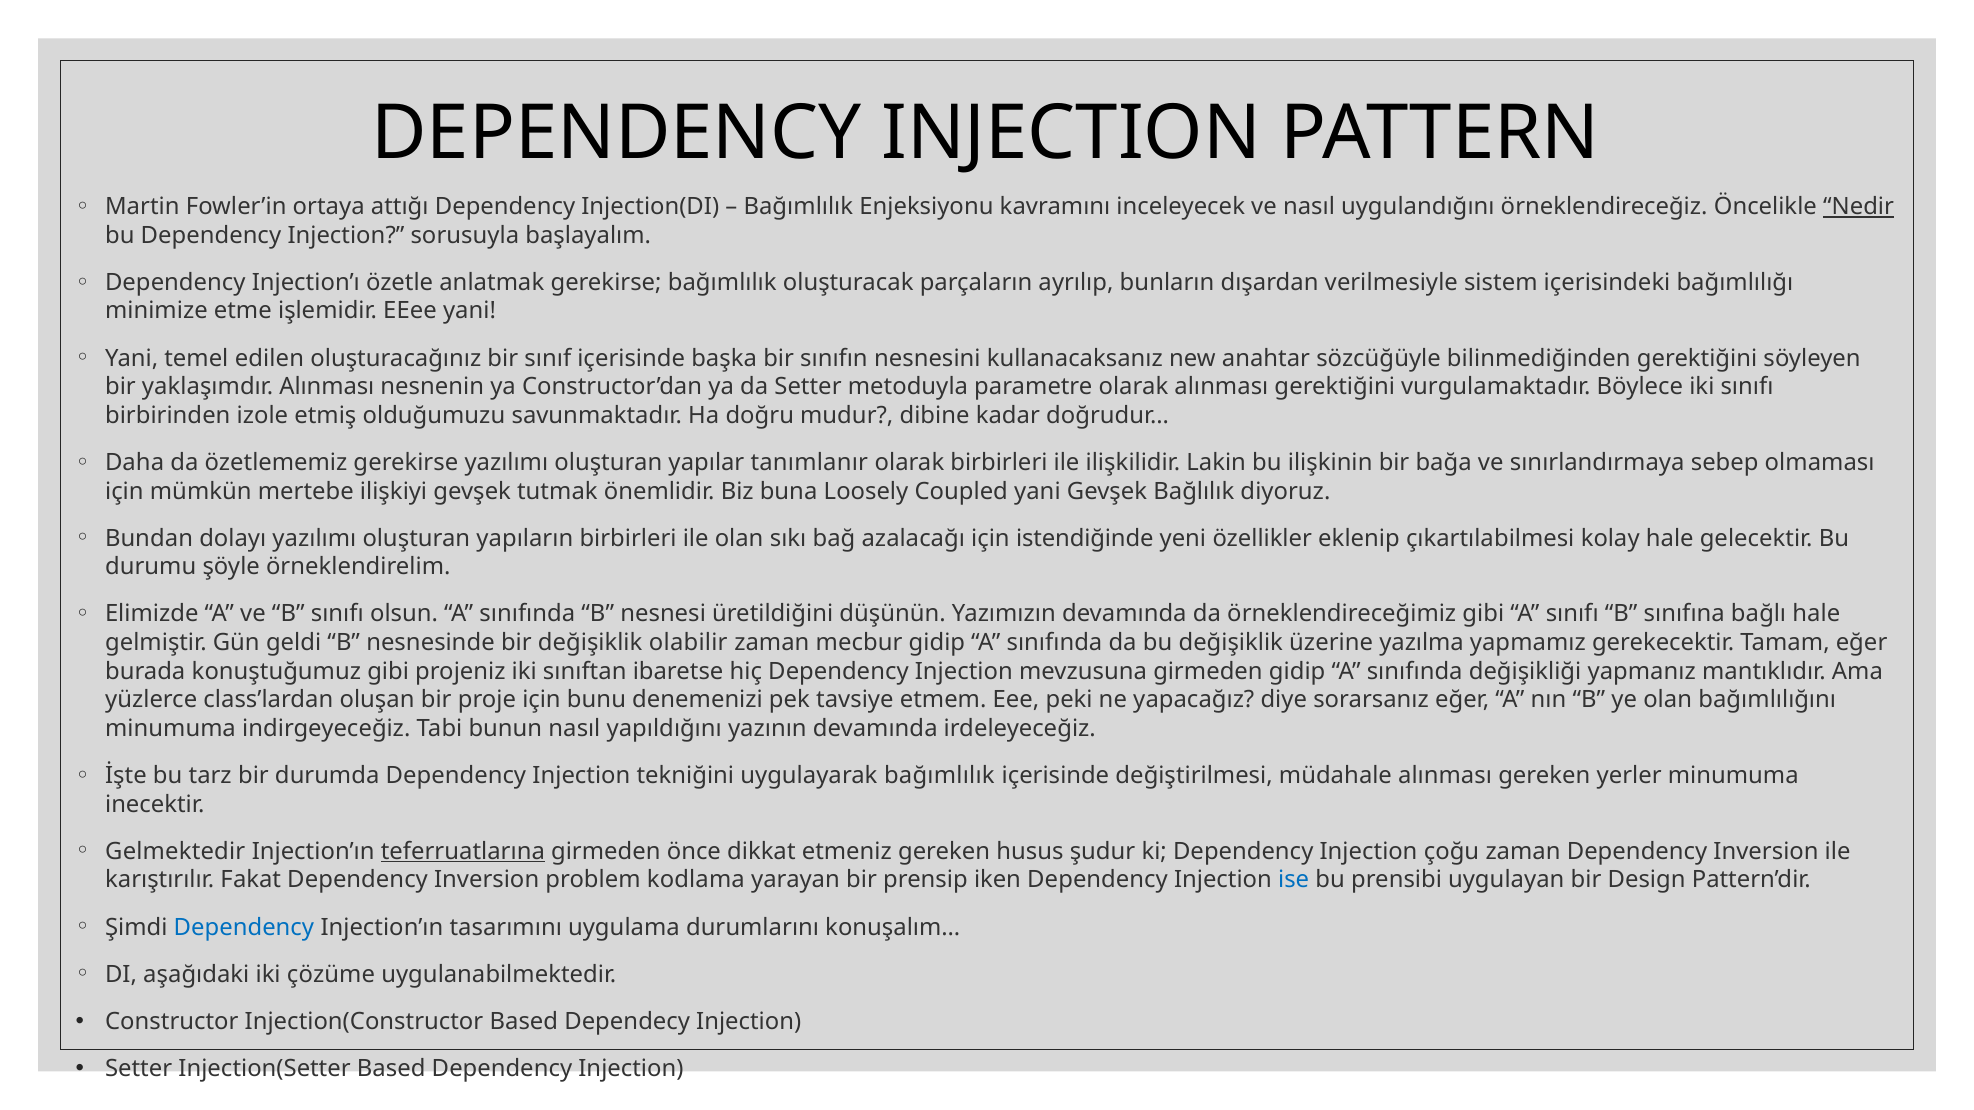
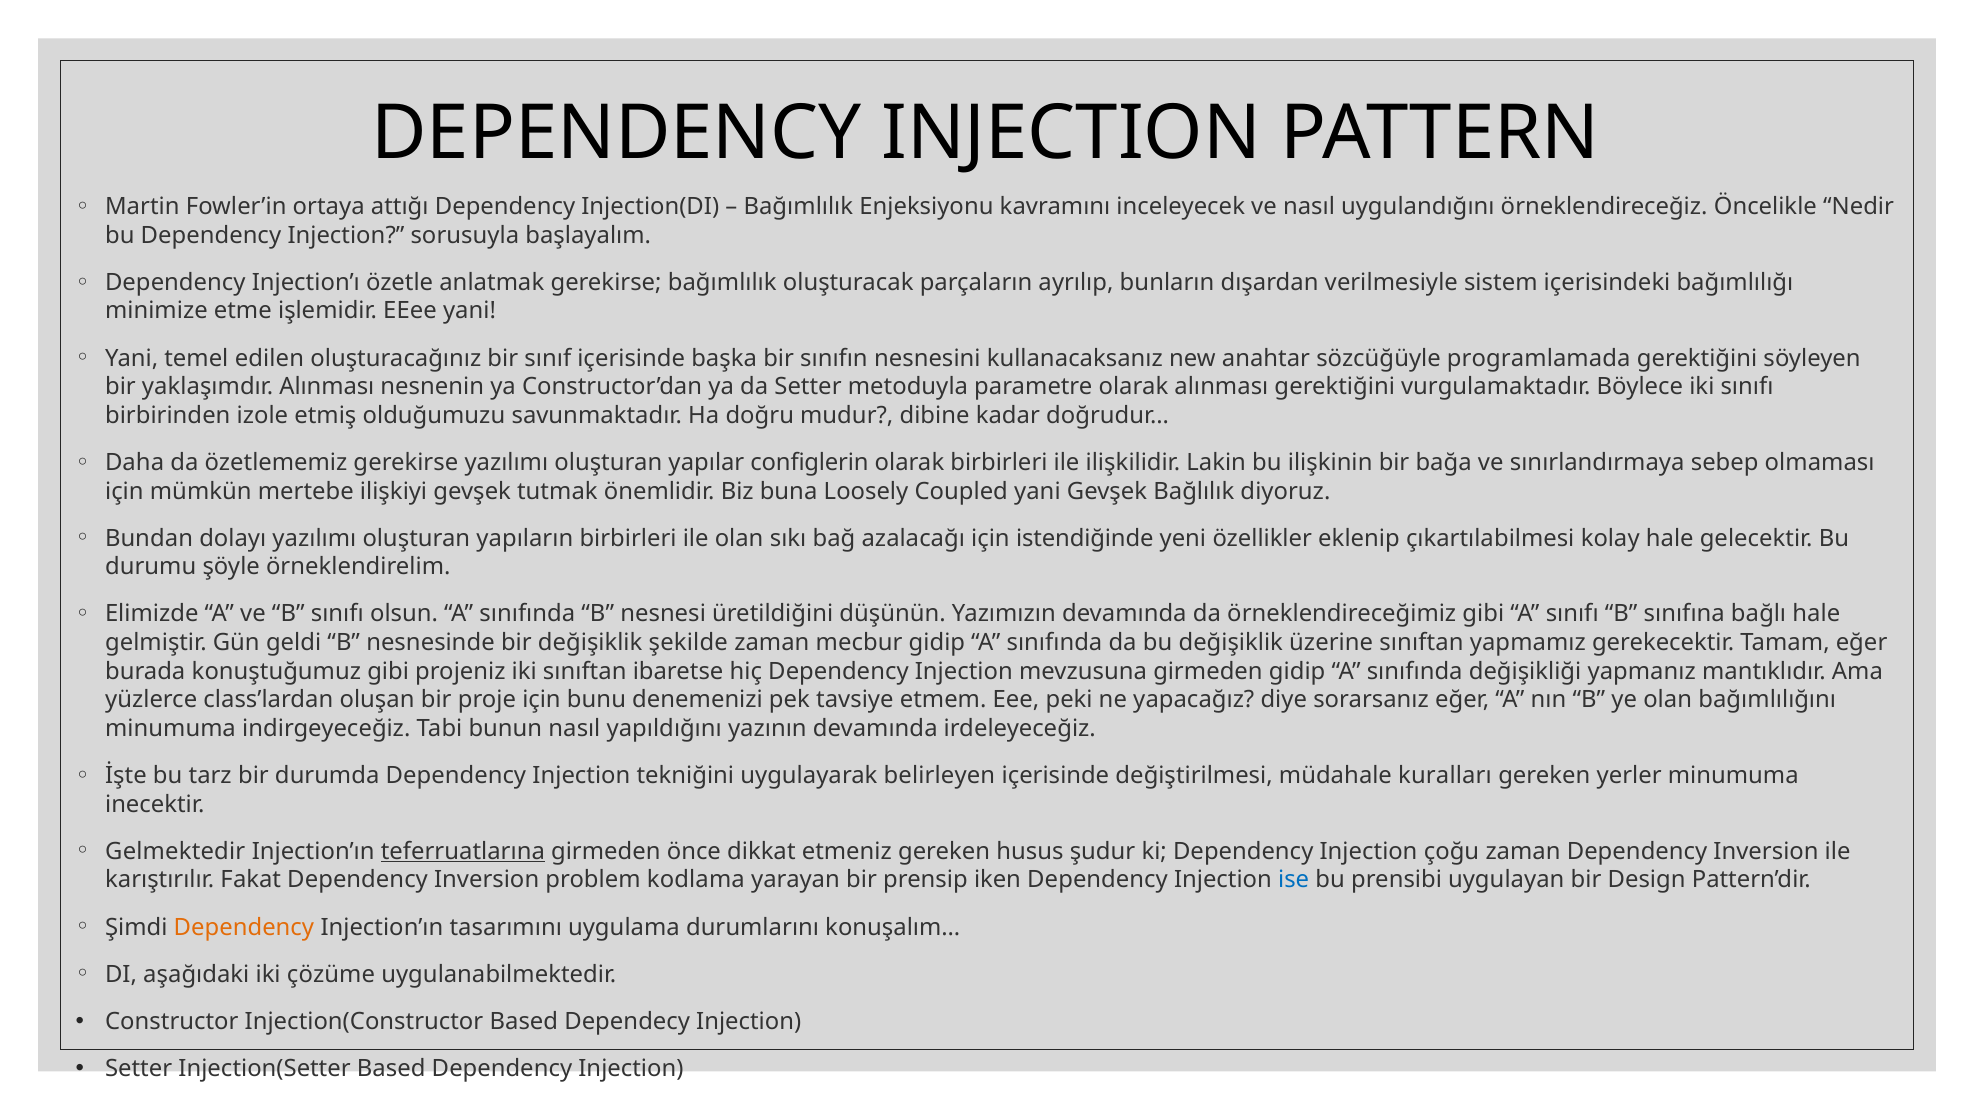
Nedir underline: present -> none
bilinmediğinden: bilinmediğinden -> programlamada
tanımlanır: tanımlanır -> configlerin
olabilir: olabilir -> şekilde
üzerine yazılma: yazılma -> sınıftan
uygulayarak bağımlılık: bağımlılık -> belirleyen
müdahale alınması: alınması -> kuralları
Dependency at (244, 927) colour: blue -> orange
